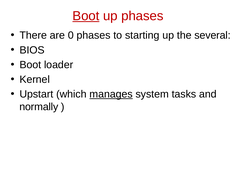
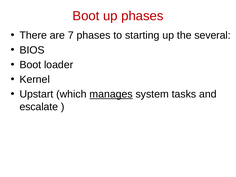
Boot at (86, 16) underline: present -> none
0: 0 -> 7
normally: normally -> escalate
